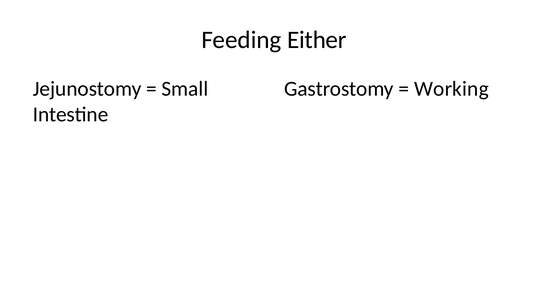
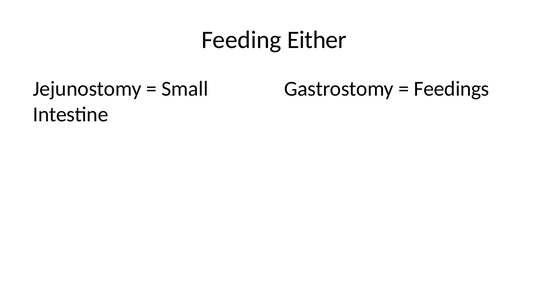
Working: Working -> Feedings
